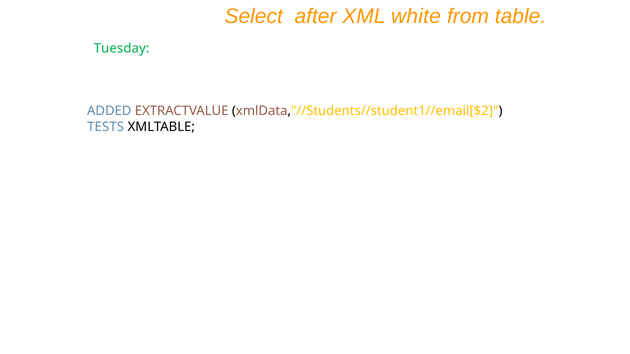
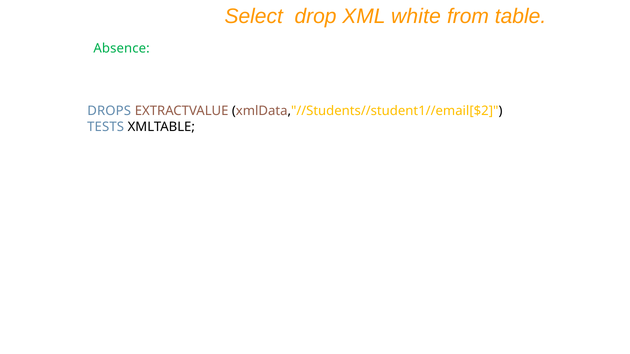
after: after -> drop
Tuesday: Tuesday -> Absence
ADDED: ADDED -> DROPS
